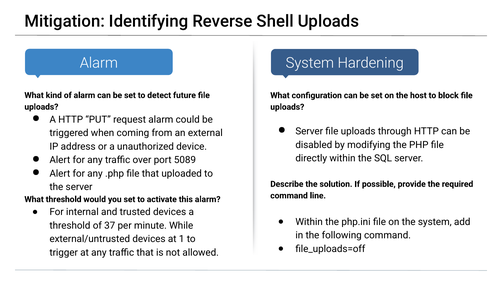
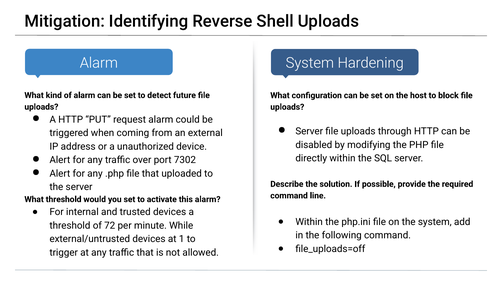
5089: 5089 -> 7302
37: 37 -> 72
